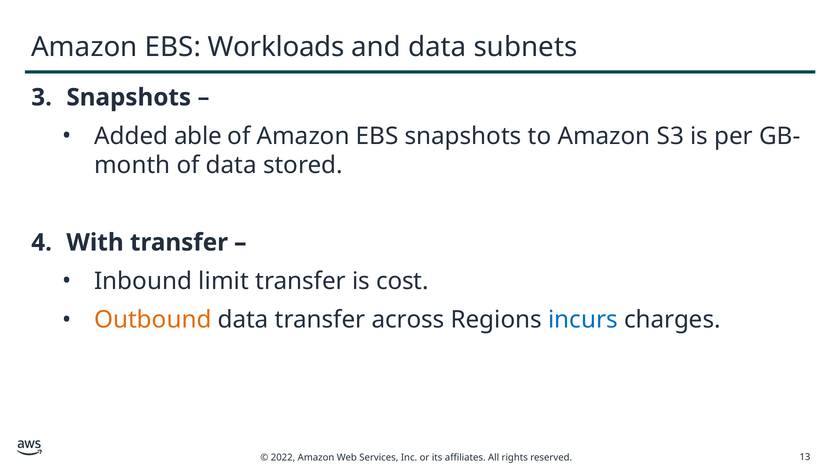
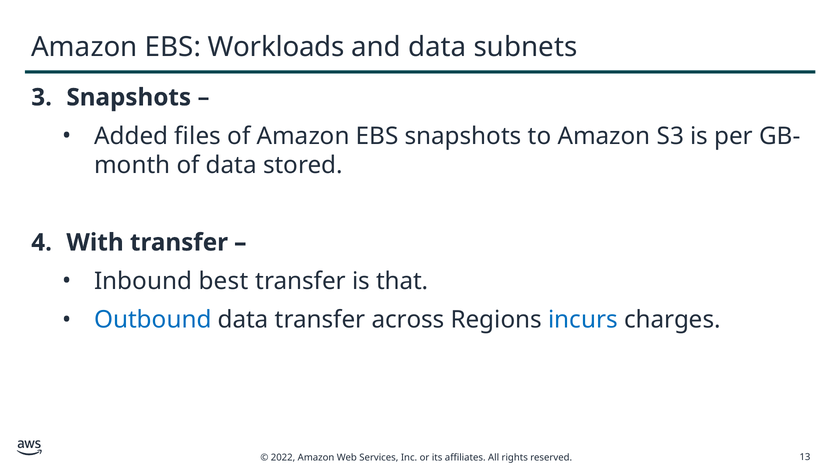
able: able -> files
limit: limit -> best
cost: cost -> that
Outbound colour: orange -> blue
